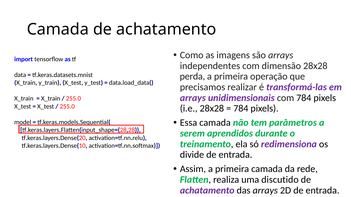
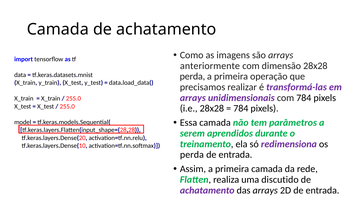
independentes: independentes -> anteriormente
divide at (192, 155): divide -> perda
